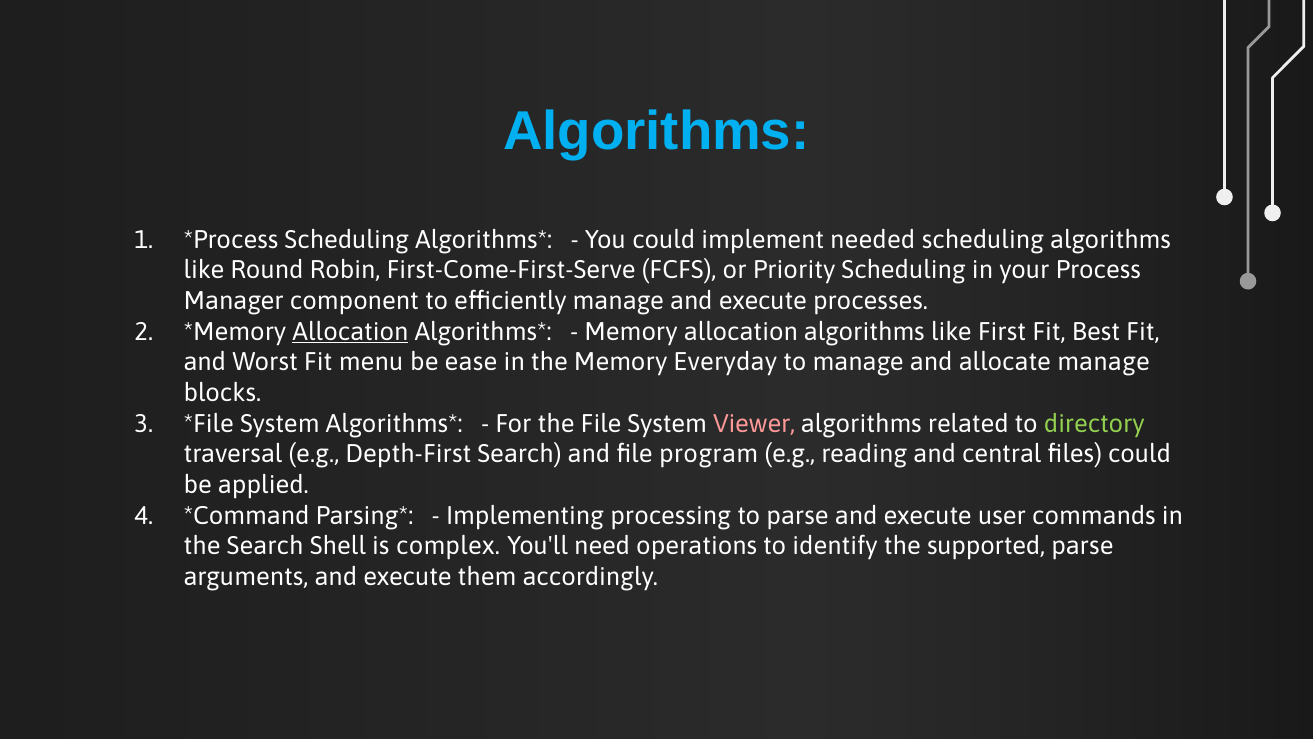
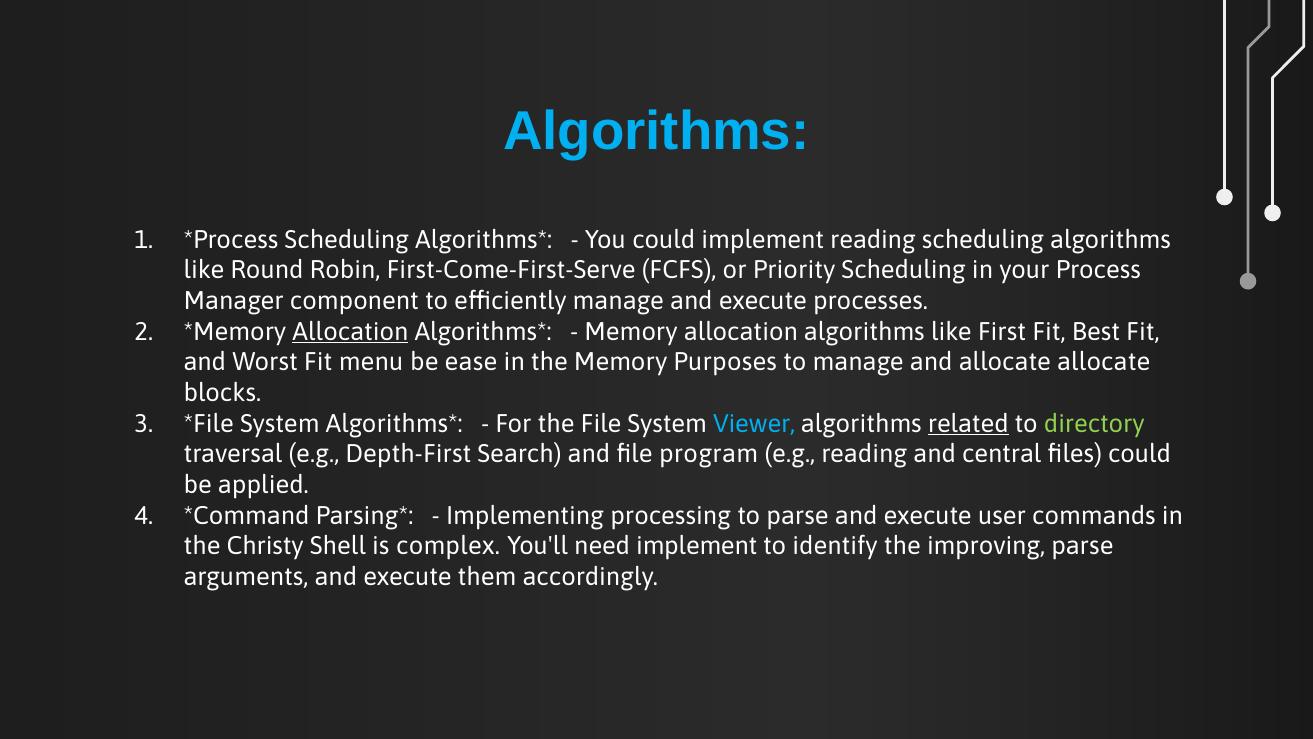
implement needed: needed -> reading
Everyday: Everyday -> Purposes
allocate manage: manage -> allocate
Viewer colour: pink -> light blue
related underline: none -> present
the Search: Search -> Christy
need operations: operations -> implement
supported: supported -> improving
